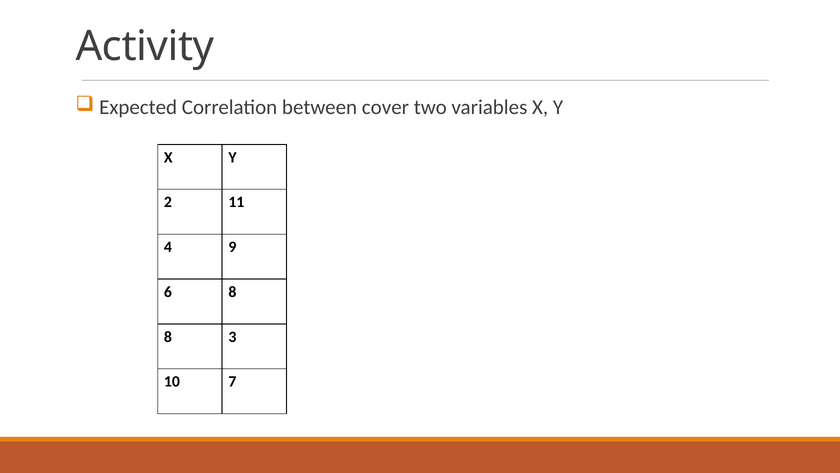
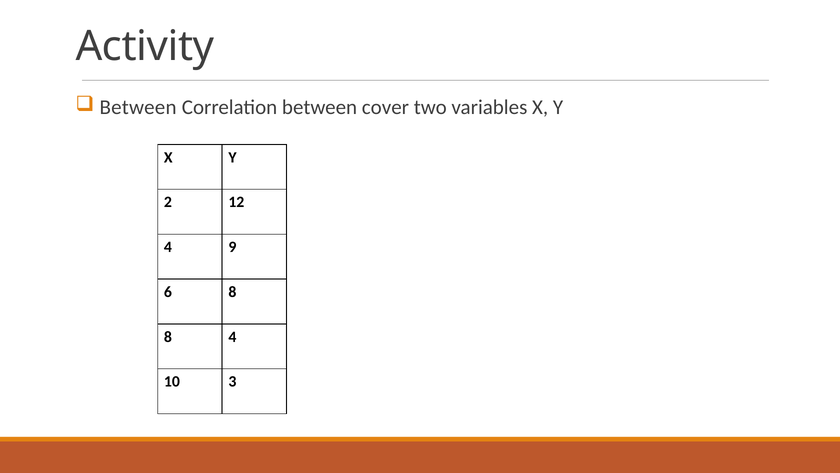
Expected at (138, 107): Expected -> Between
11: 11 -> 12
8 3: 3 -> 4
7: 7 -> 3
